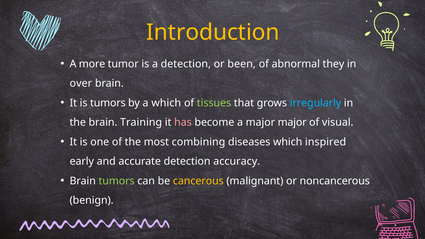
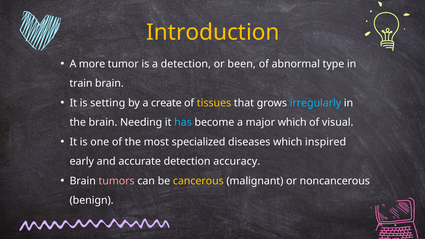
they: they -> type
over: over -> train
is tumors: tumors -> setting
a which: which -> create
tissues colour: light green -> yellow
Training: Training -> Needing
has colour: pink -> light blue
major major: major -> which
combining: combining -> specialized
tumors at (117, 181) colour: light green -> pink
